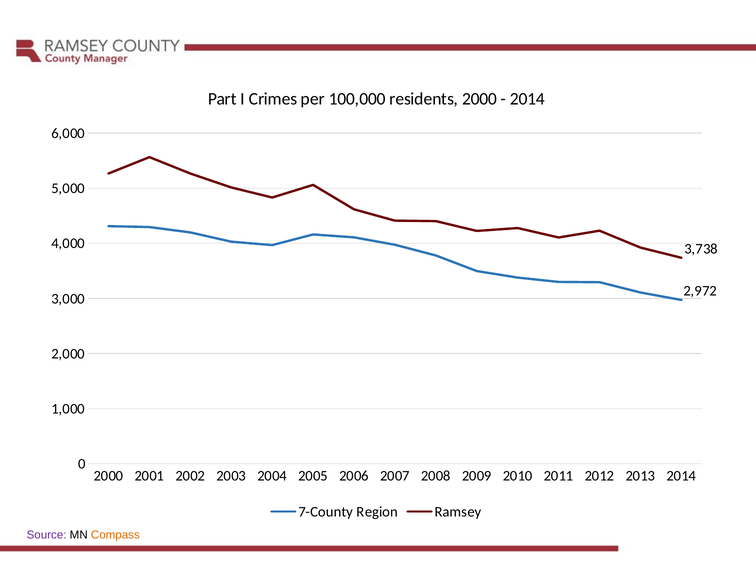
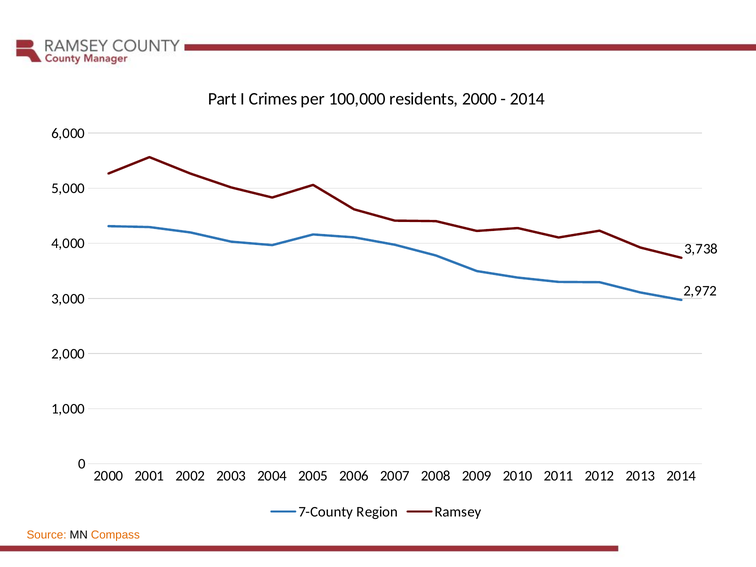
Source colour: purple -> orange
